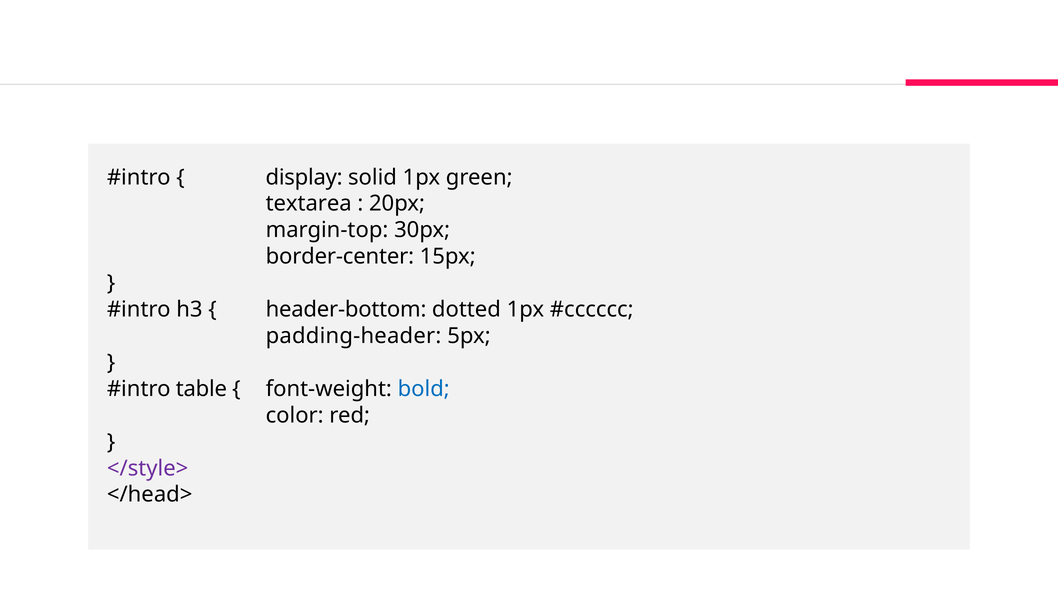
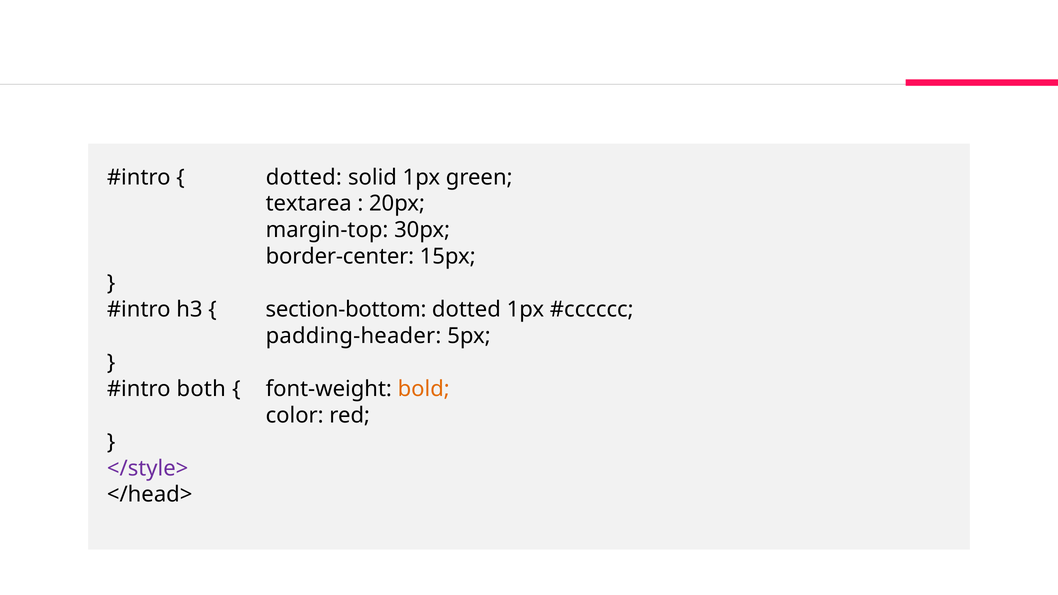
display at (304, 177): display -> dotted
header-bottom: header-bottom -> section-bottom
table: table -> both
bold colour: blue -> orange
